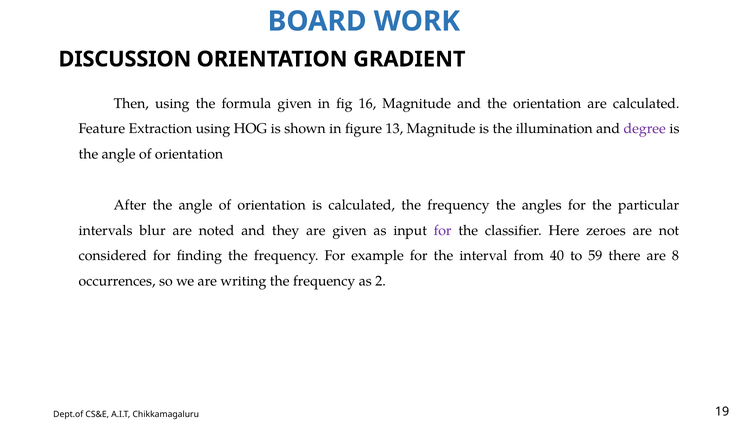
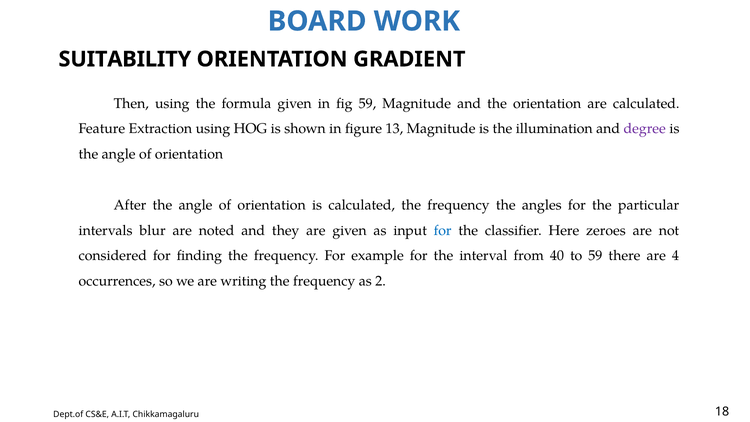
DISCUSSION: DISCUSSION -> SUITABILITY
fig 16: 16 -> 59
for at (443, 230) colour: purple -> blue
8: 8 -> 4
19: 19 -> 18
